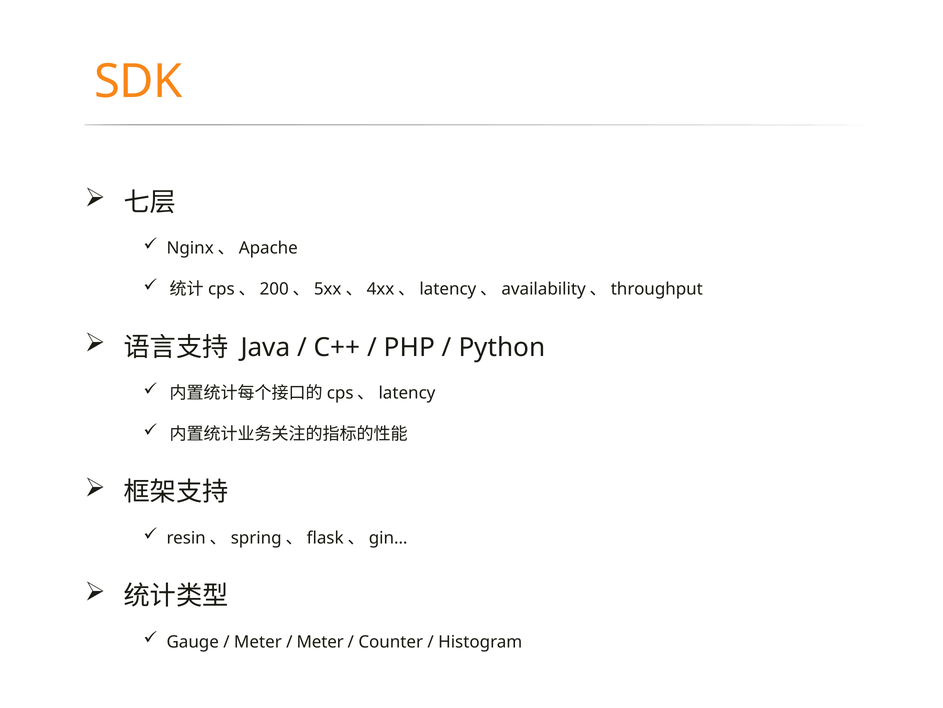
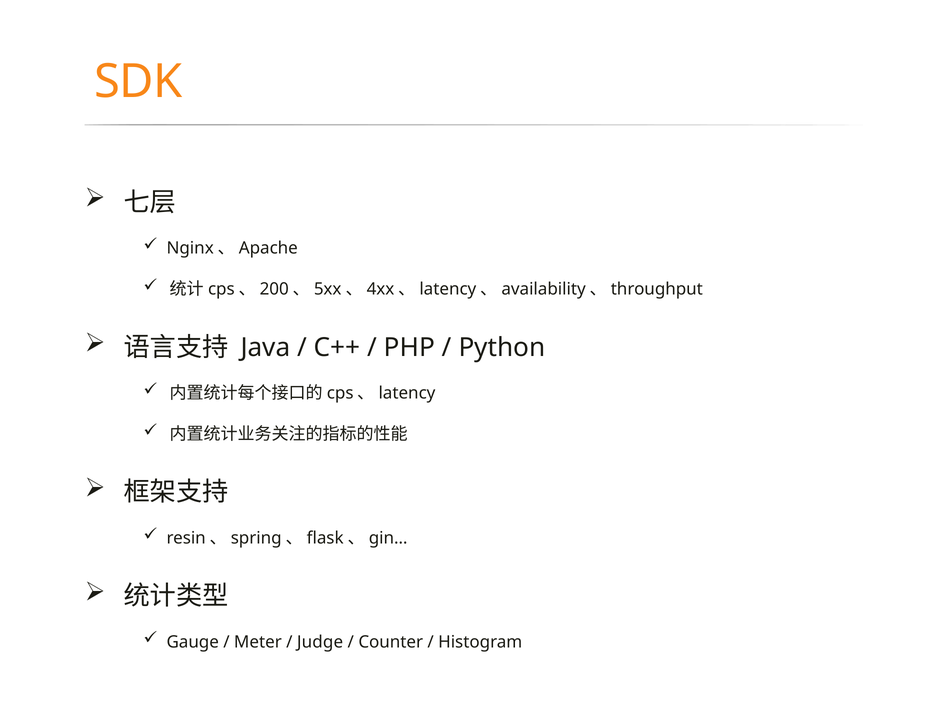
Meter at (320, 641): Meter -> Judge
